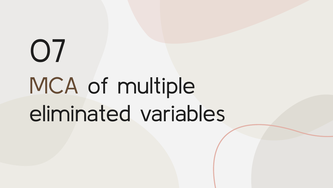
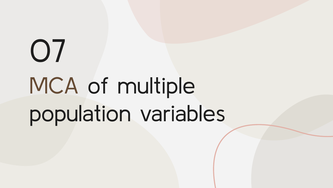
eliminated: eliminated -> population
